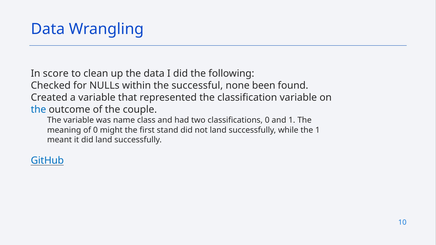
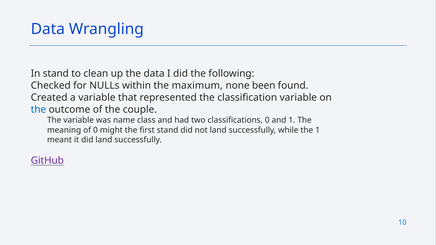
In score: score -> stand
successful: successful -> maximum
GitHub colour: blue -> purple
